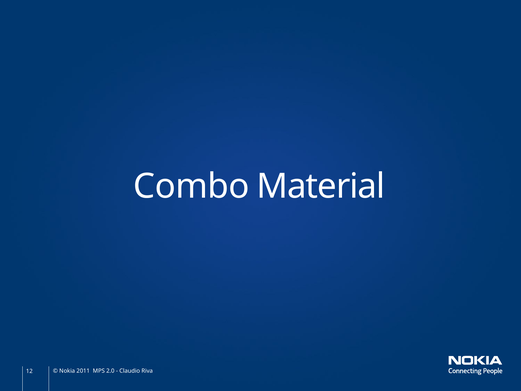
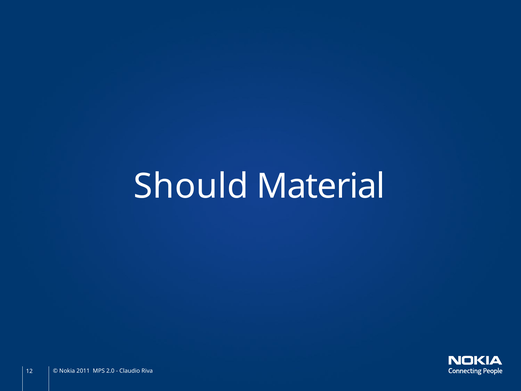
Combo: Combo -> Should
